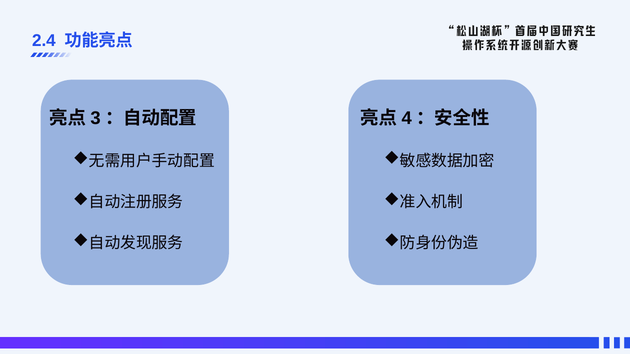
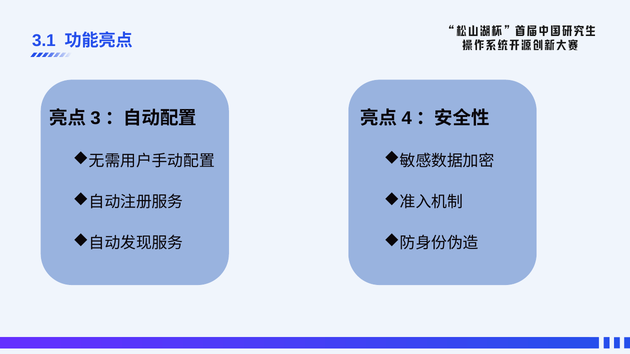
2.4: 2.4 -> 3.1
